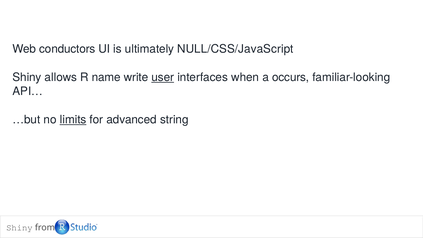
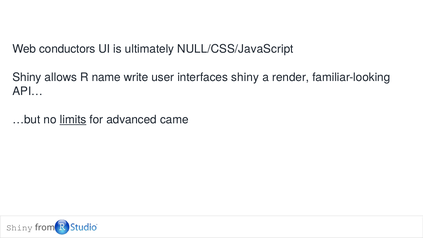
user underline: present -> none
interfaces when: when -> shiny
occurs: occurs -> render
string: string -> came
